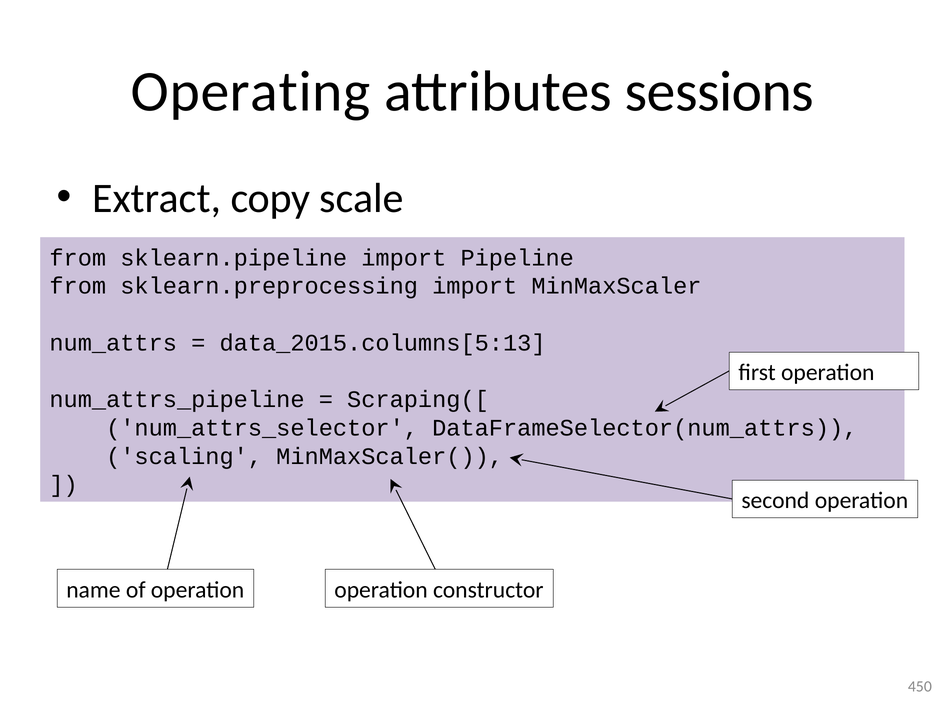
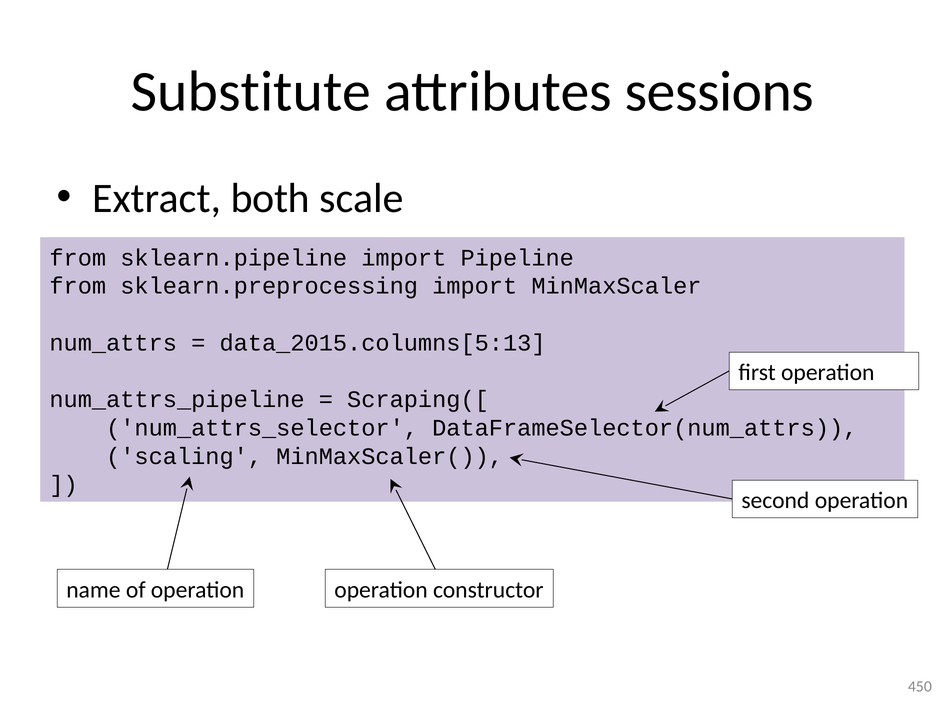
Operating: Operating -> Substitute
copy: copy -> both
